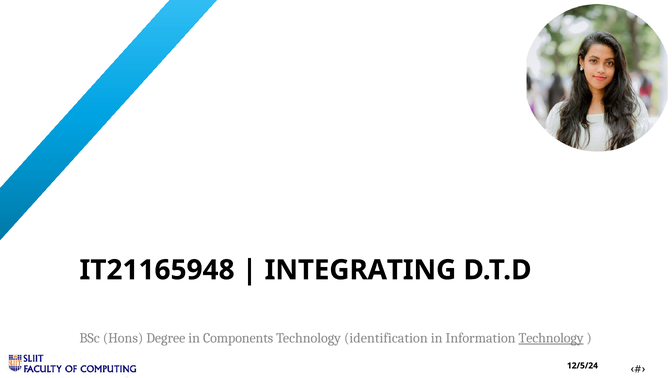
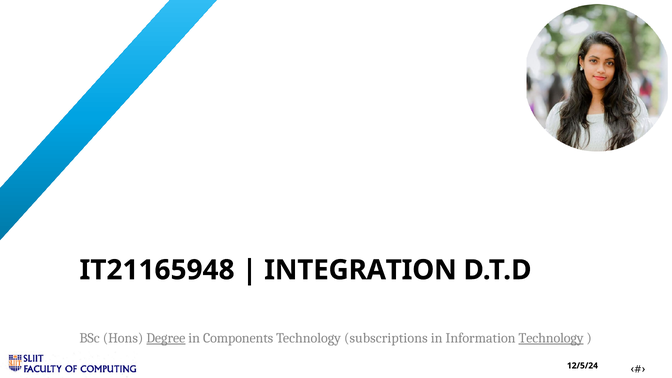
INTEGRATING: INTEGRATING -> INTEGRATION
Degree underline: none -> present
identification: identification -> subscriptions
